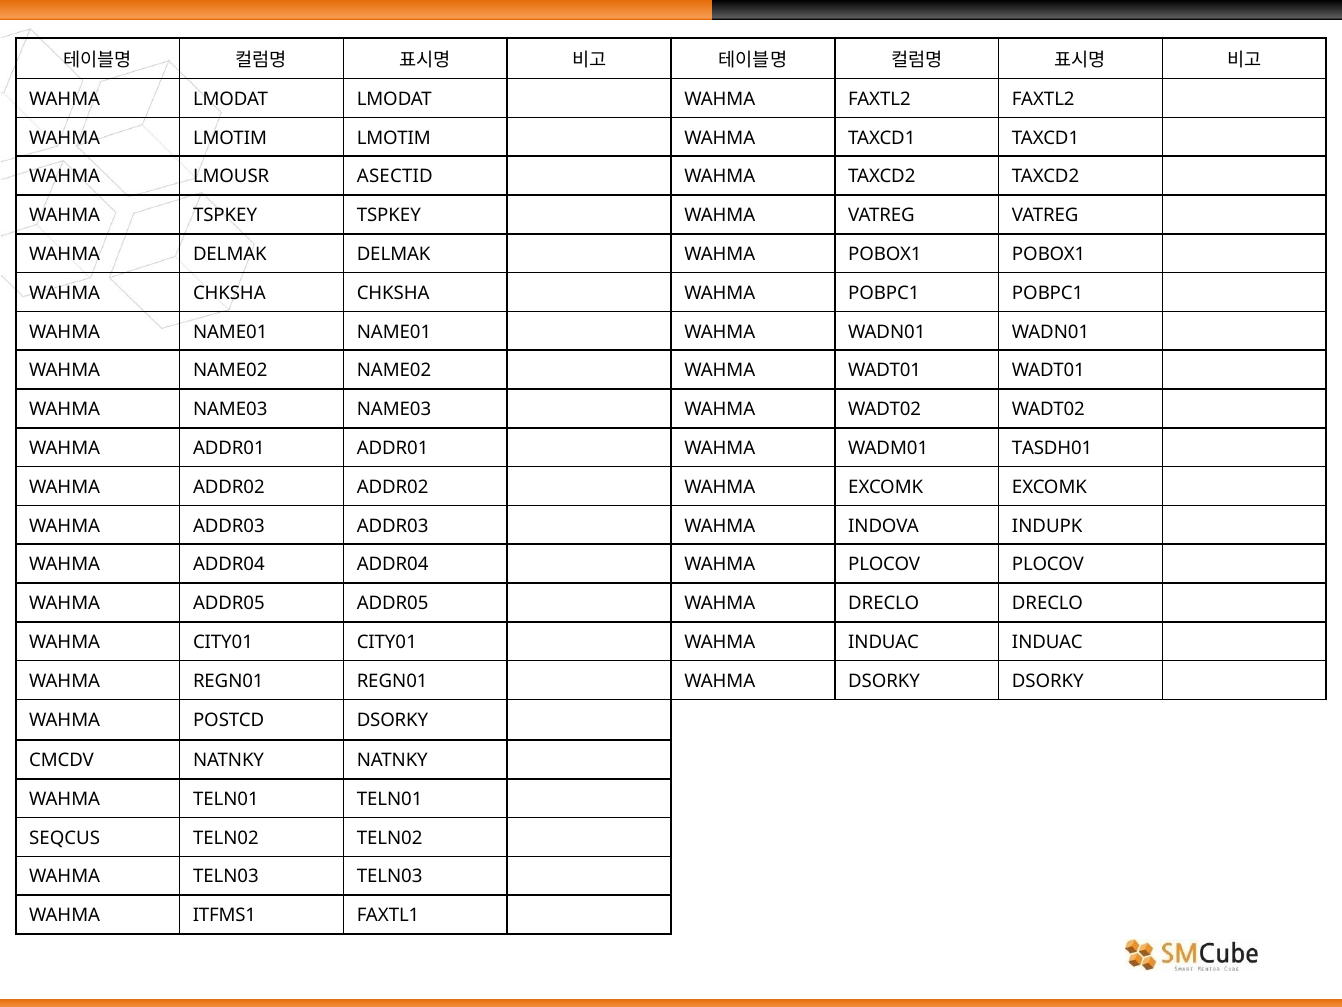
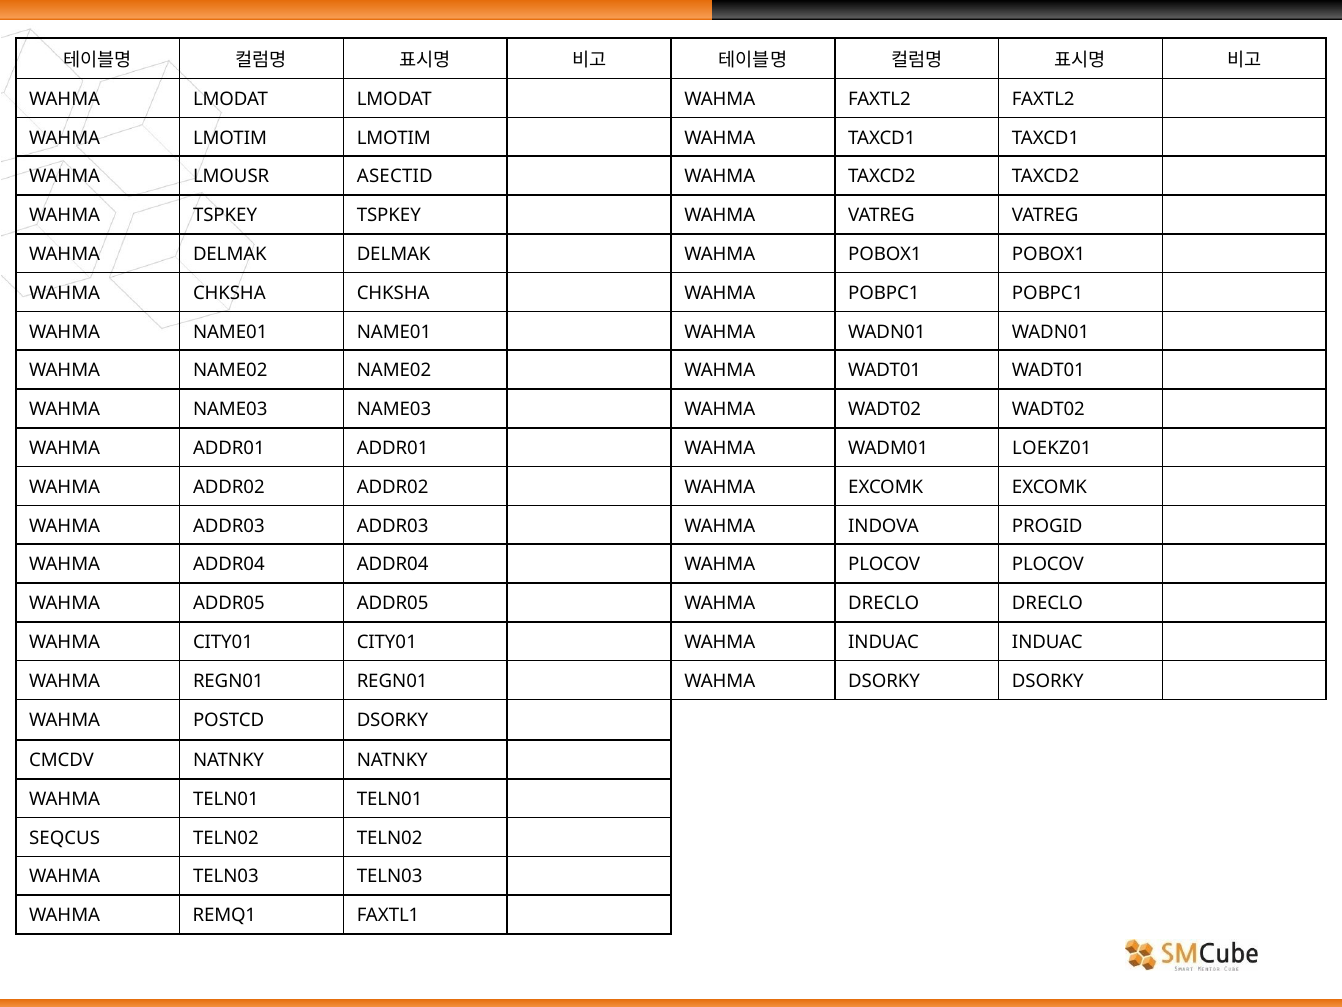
TASDH01: TASDH01 -> LOEKZ01
INDUPK: INDUPK -> PROGID
ITFMS1: ITFMS1 -> REMQ1
